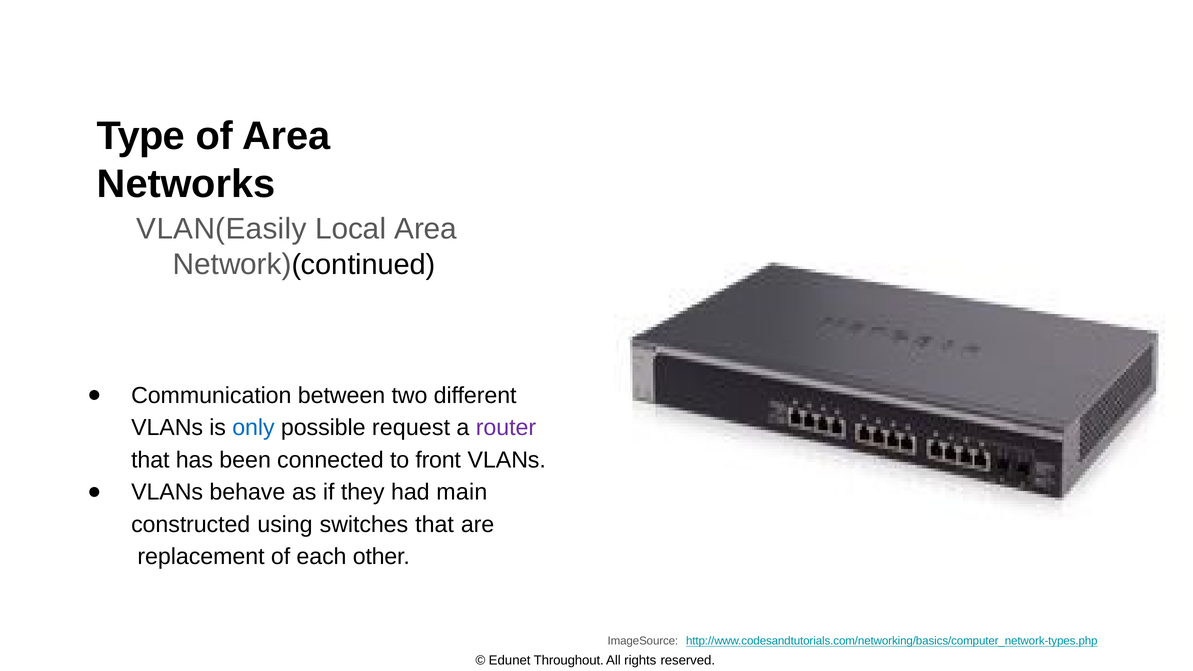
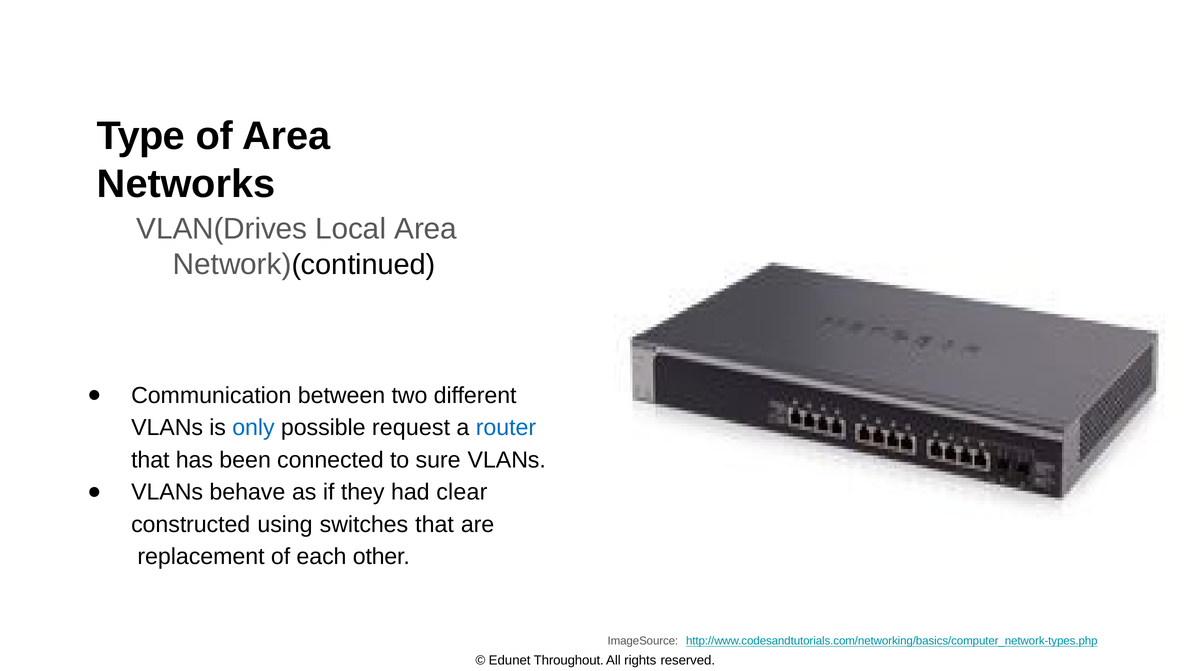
VLAN(Easily: VLAN(Easily -> VLAN(Drives
router colour: purple -> blue
front: front -> sure
main: main -> clear
